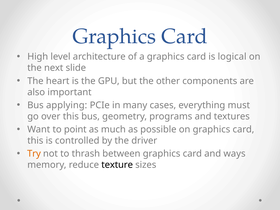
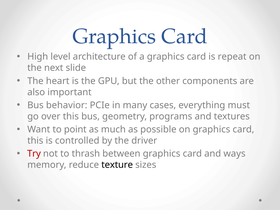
logical: logical -> repeat
applying: applying -> behavior
Try colour: orange -> red
